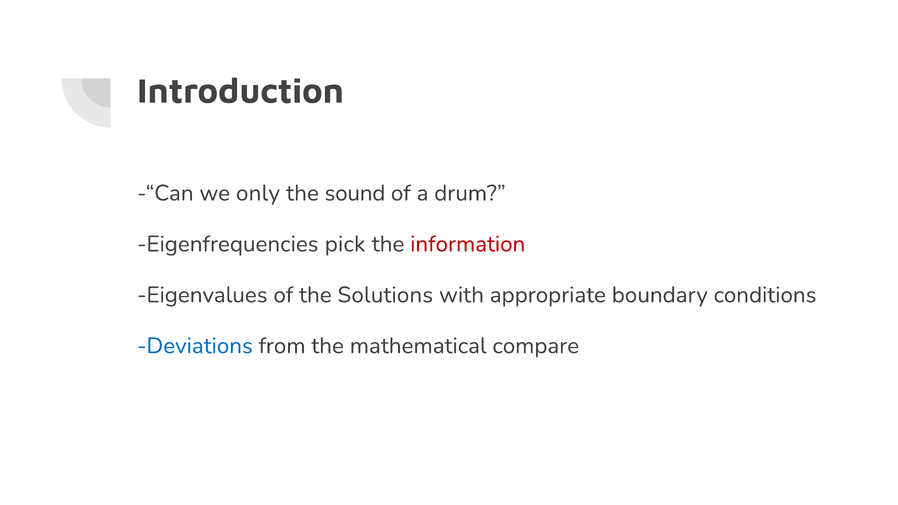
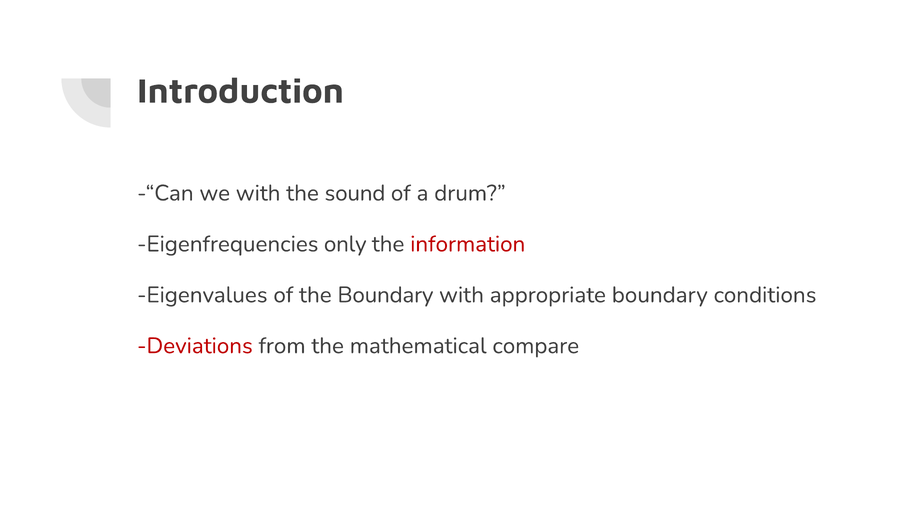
we only: only -> with
pick: pick -> only
the Solutions: Solutions -> Boundary
Deviations colour: blue -> red
